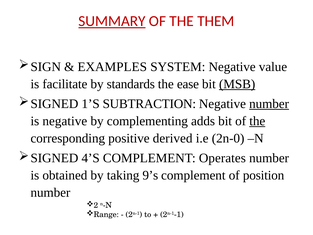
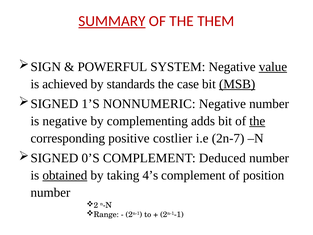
EXAMPLES: EXAMPLES -> POWERFUL
value underline: none -> present
facilitate: facilitate -> achieved
ease: ease -> case
SUBTRACTION: SUBTRACTION -> NONNUMERIC
number at (269, 104) underline: present -> none
derived: derived -> costlier
2n-0: 2n-0 -> 2n-7
4’S: 4’S -> 0’S
Operates: Operates -> Deduced
obtained underline: none -> present
9’s: 9’s -> 4’s
